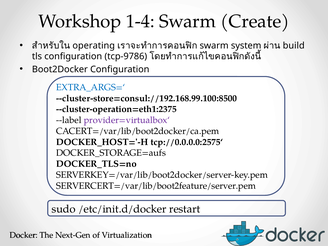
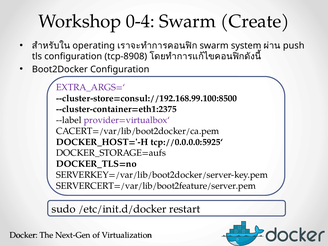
1-4: 1-4 -> 0-4
build: build -> push
tcp-9786: tcp-9786 -> tcp-8908
EXTRA_ARGS=‘ colour: blue -> purple
--cluster-operation=eth1:2375: --cluster-operation=eth1:2375 -> --cluster-container=eth1:2375
tcp://0.0.0.0:2575‘: tcp://0.0.0.0:2575‘ -> tcp://0.0.0.0:5925‘
